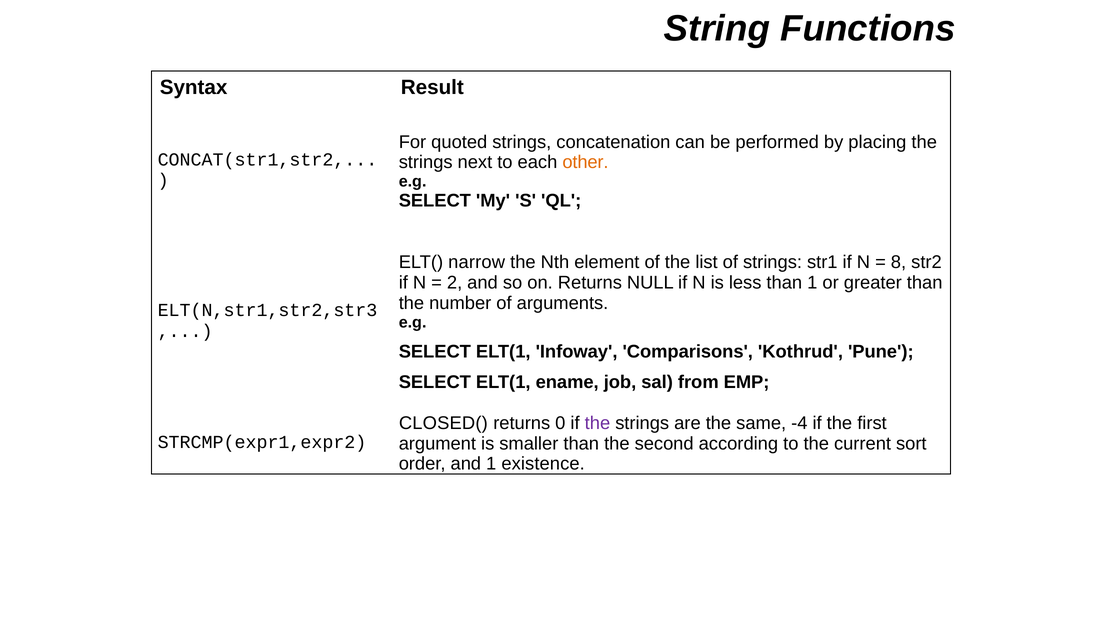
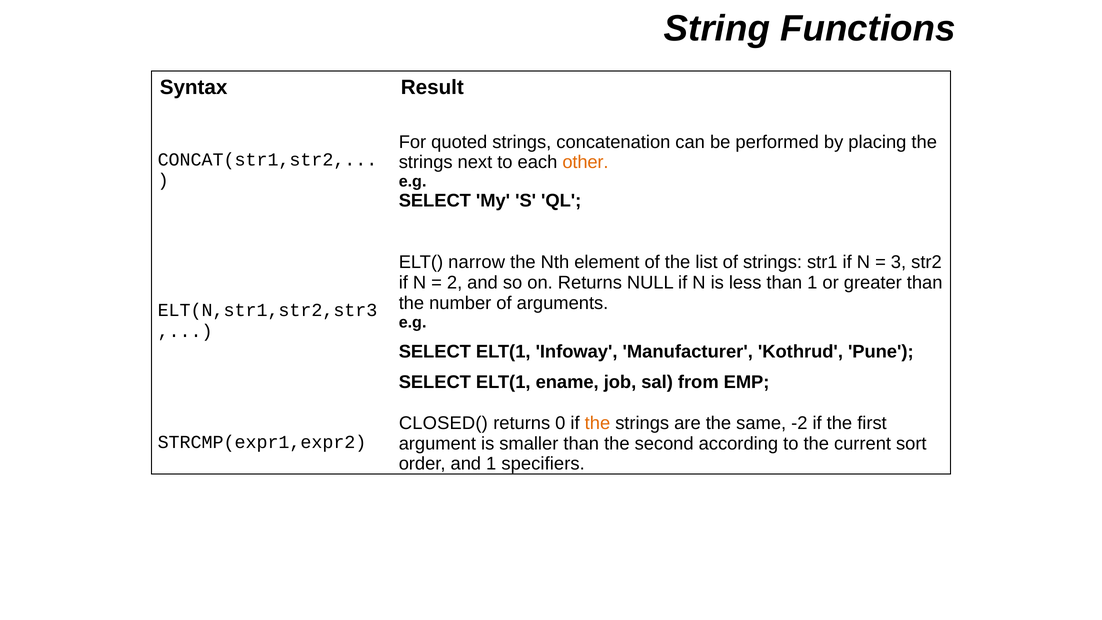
8: 8 -> 3
Comparisons: Comparisons -> Manufacturer
the at (597, 423) colour: purple -> orange
-4: -4 -> -2
existence: existence -> specifiers
